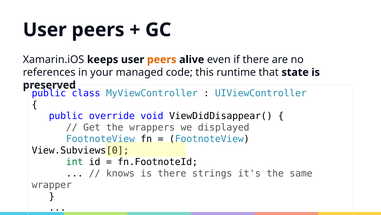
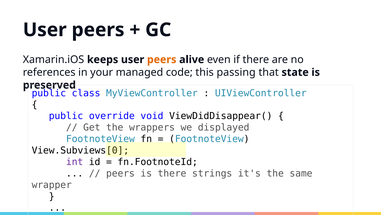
runtime: runtime -> passing
int colour: green -> purple
knows at (120, 173): knows -> peers
